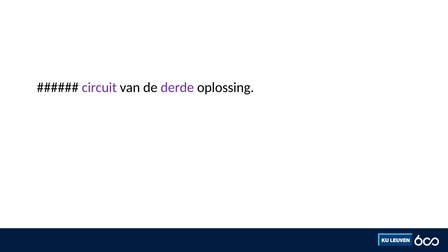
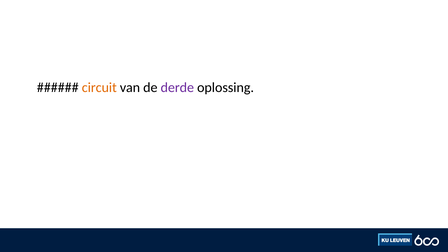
circuit colour: purple -> orange
